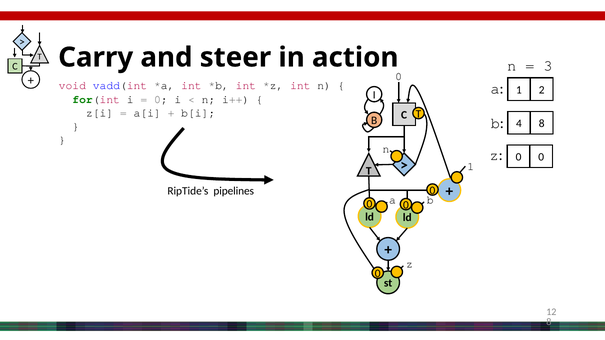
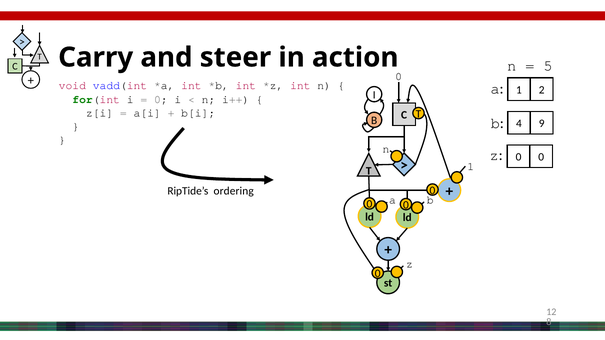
3: 3 -> 5
4 8: 8 -> 9
pipelines: pipelines -> ordering
